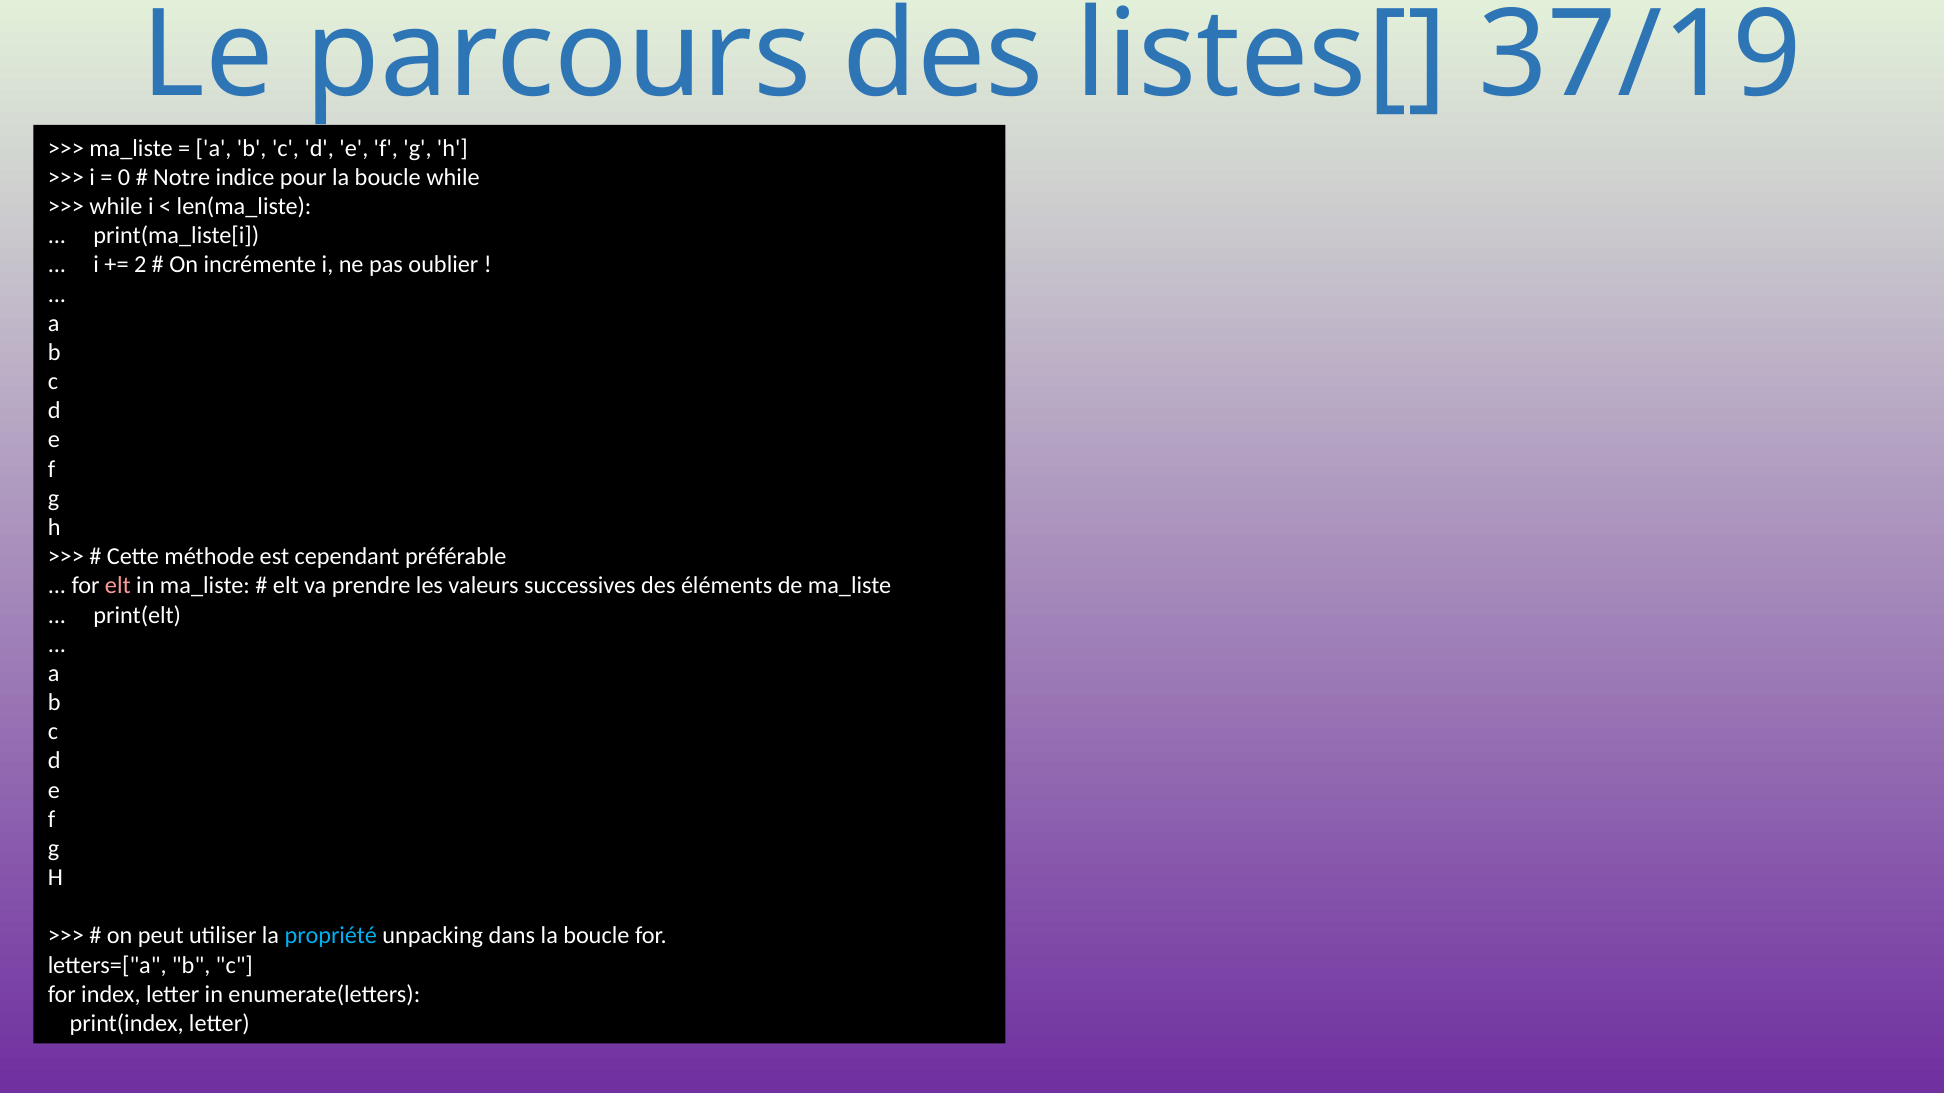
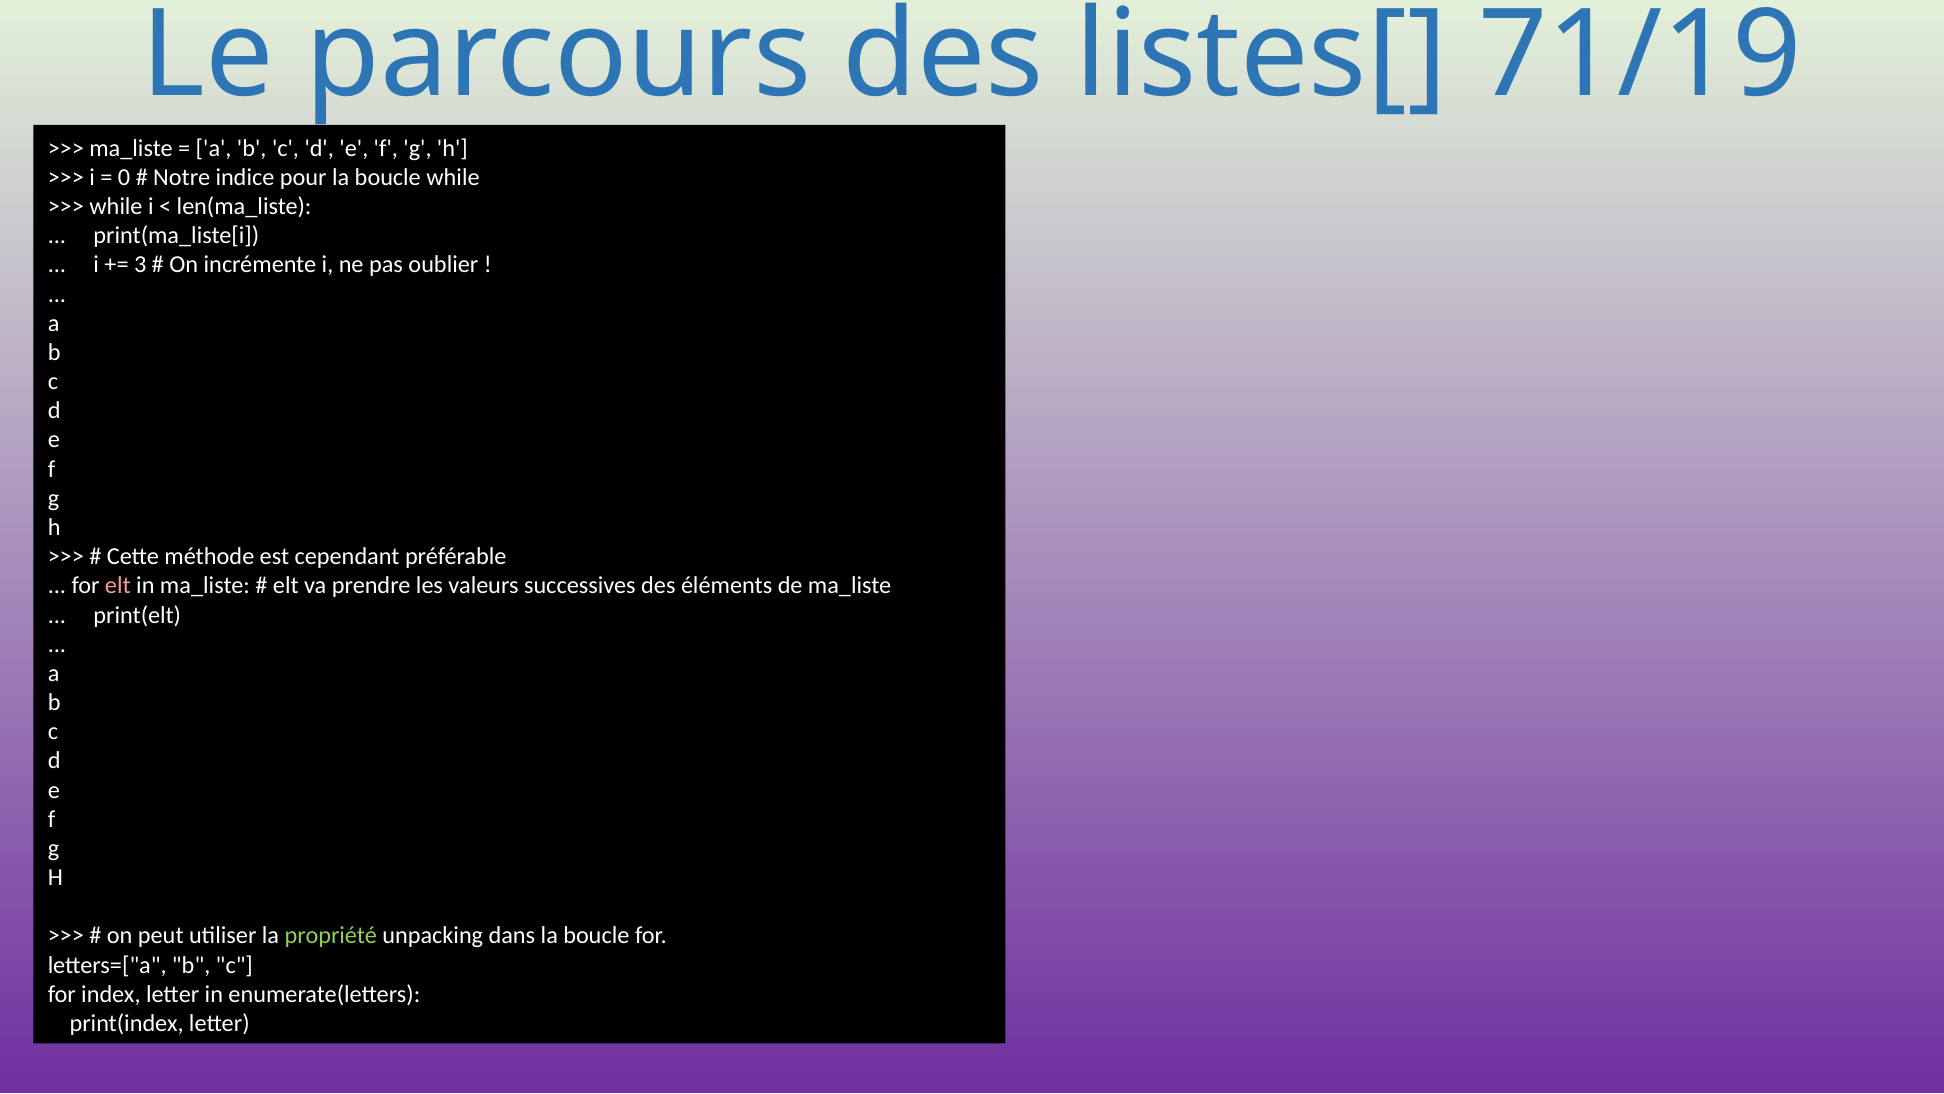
37/19: 37/19 -> 71/19
2: 2 -> 3
propriété colour: light blue -> light green
